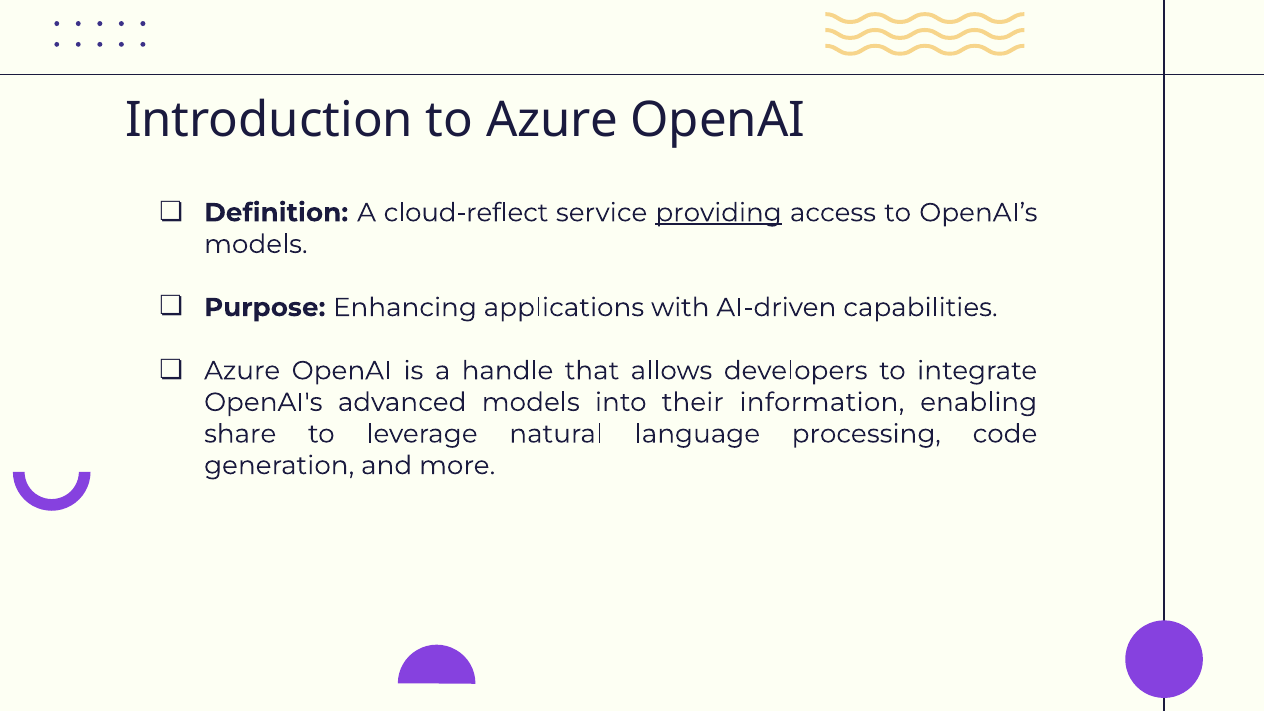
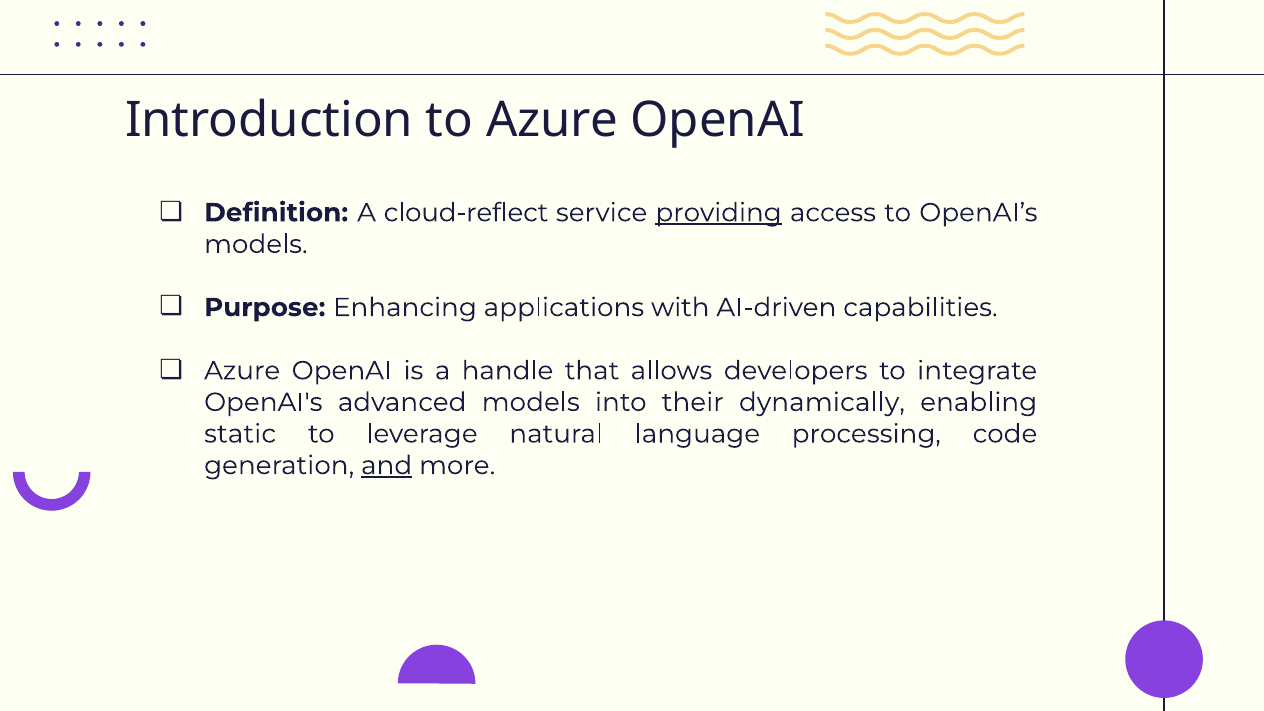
information: information -> dynamically
share: share -> static
and underline: none -> present
